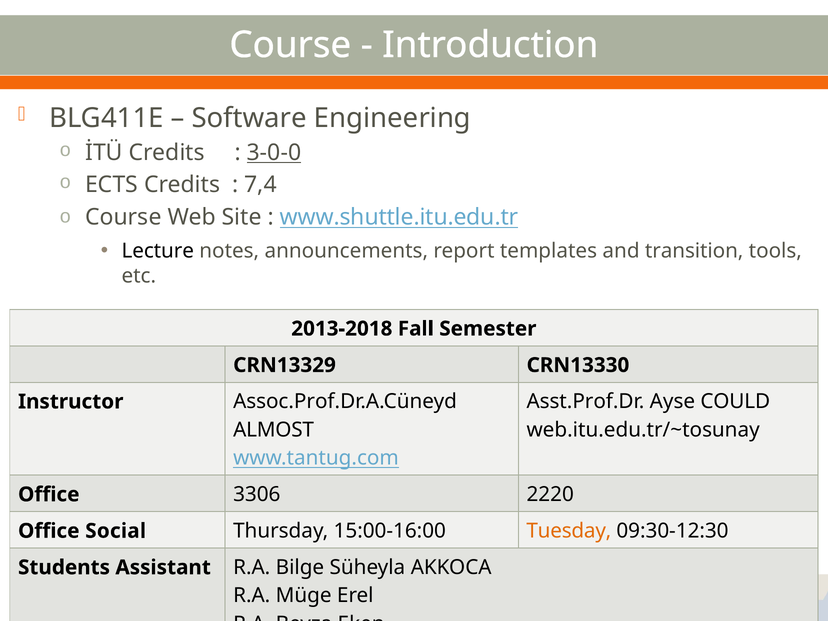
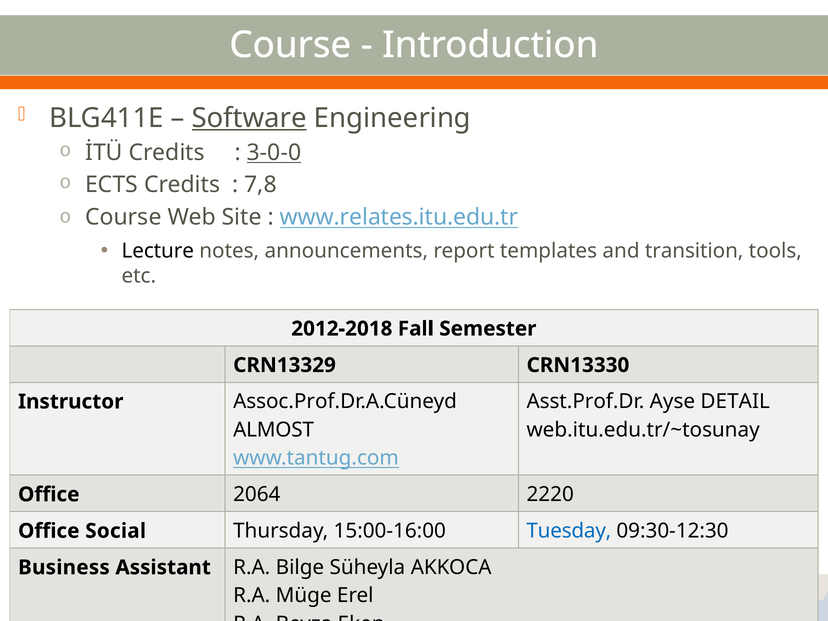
Software underline: none -> present
7,4: 7,4 -> 7,8
www.shuttle.itu.edu.tr: www.shuttle.itu.edu.tr -> www.relates.itu.edu.tr
2013-2018: 2013-2018 -> 2012-2018
COULD: COULD -> DETAIL
3306: 3306 -> 2064
Tuesday colour: orange -> blue
Students: Students -> Business
